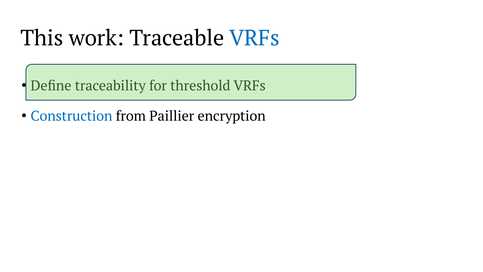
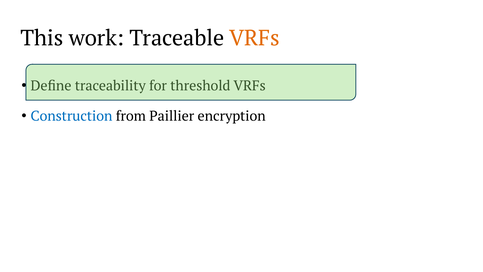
VRFs at (254, 38) colour: blue -> orange
